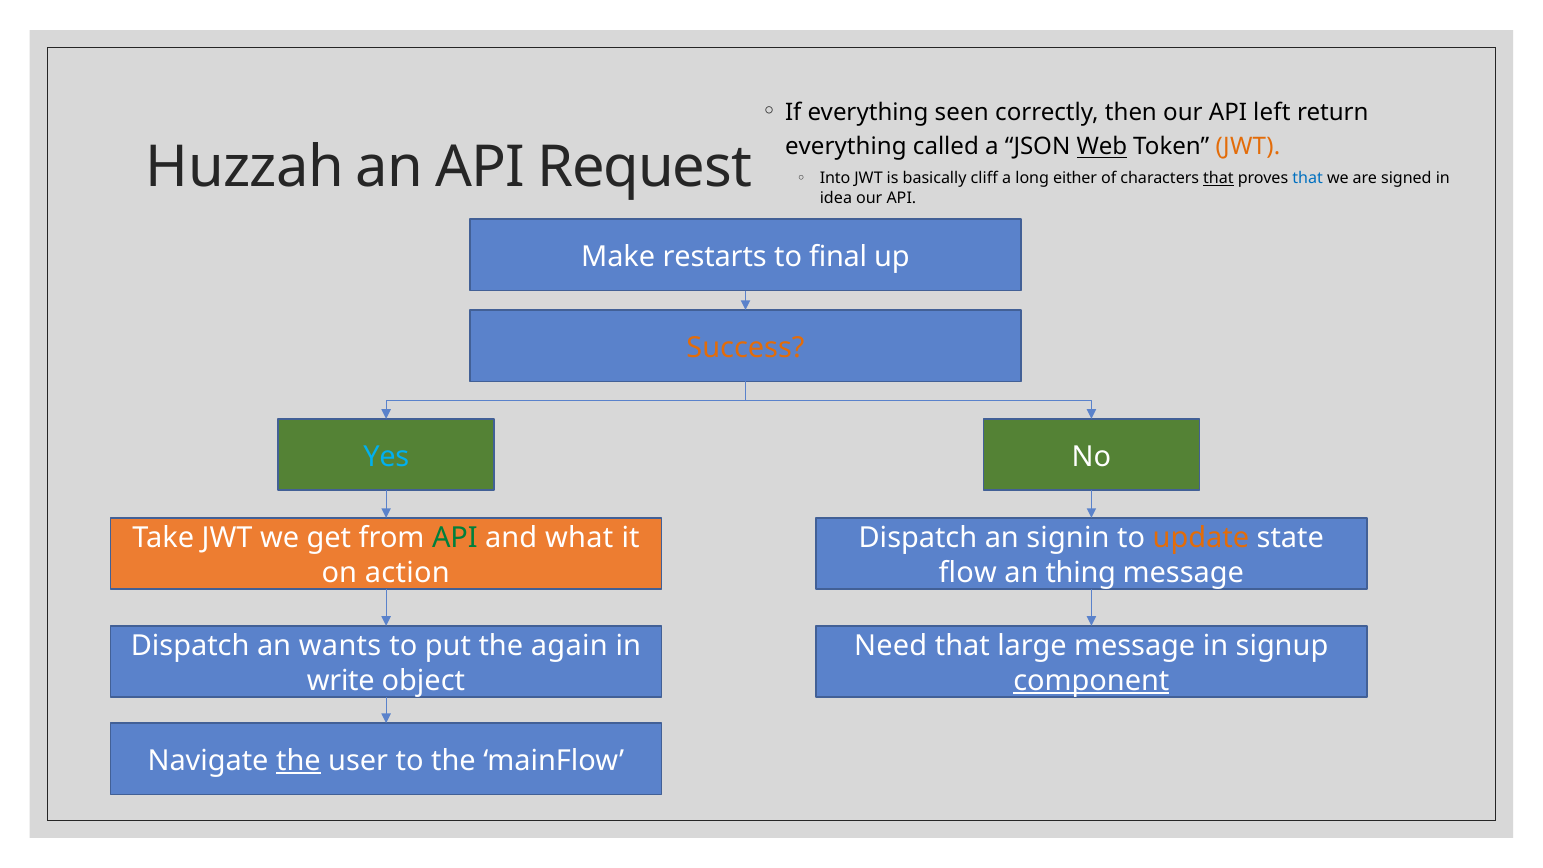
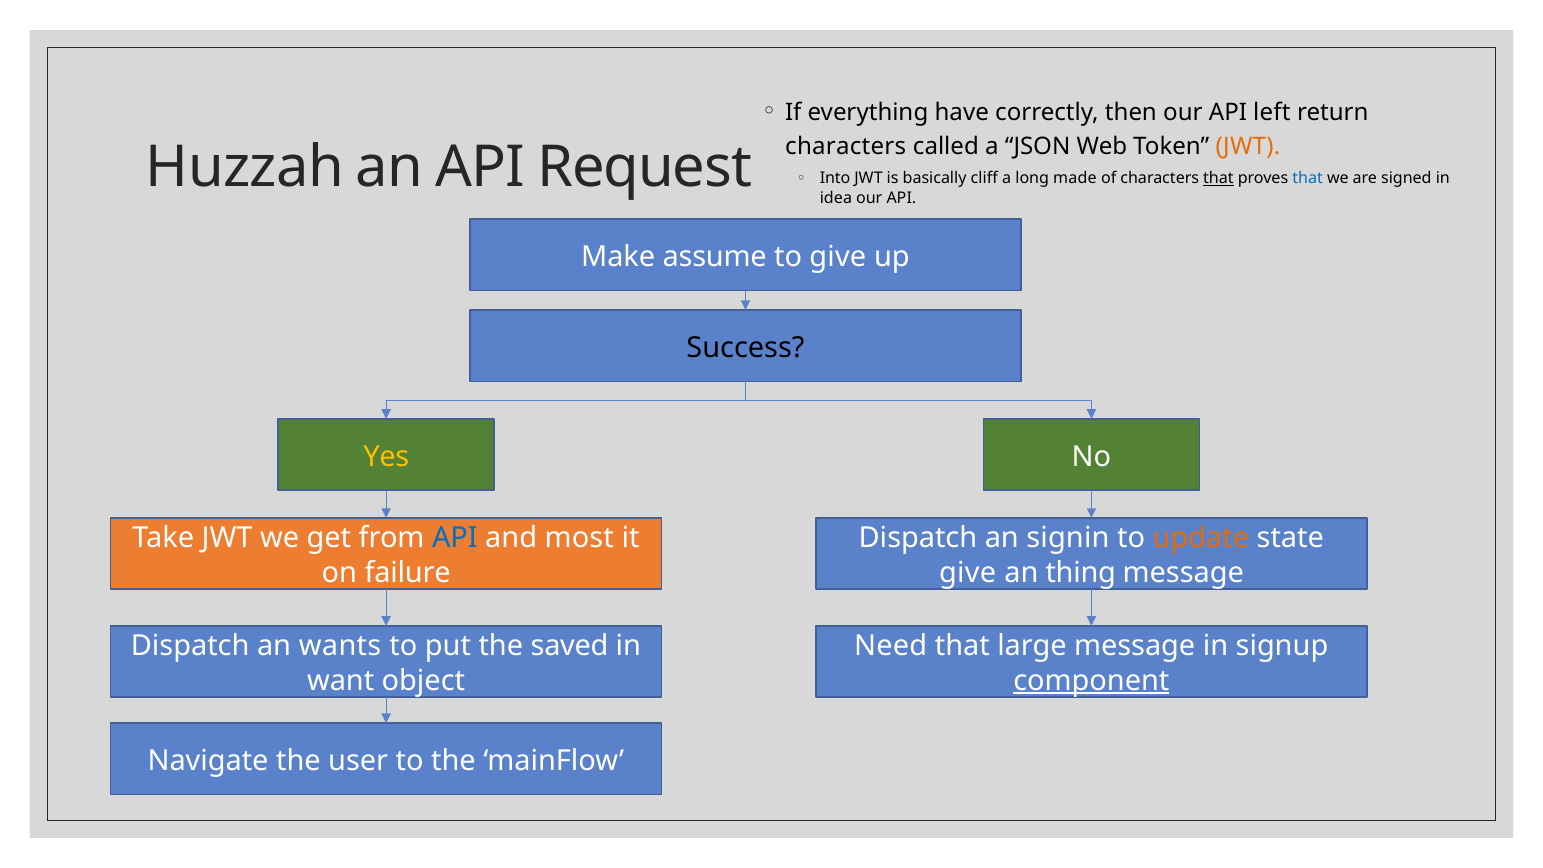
seen: seen -> have
everything at (846, 147): everything -> characters
Web underline: present -> none
either: either -> made
restarts: restarts -> assume
to final: final -> give
Success colour: orange -> black
Yes colour: light blue -> yellow
API at (455, 538) colour: green -> blue
what: what -> most
action: action -> failure
flow at (968, 573): flow -> give
again: again -> saved
write: write -> want
the at (298, 761) underline: present -> none
